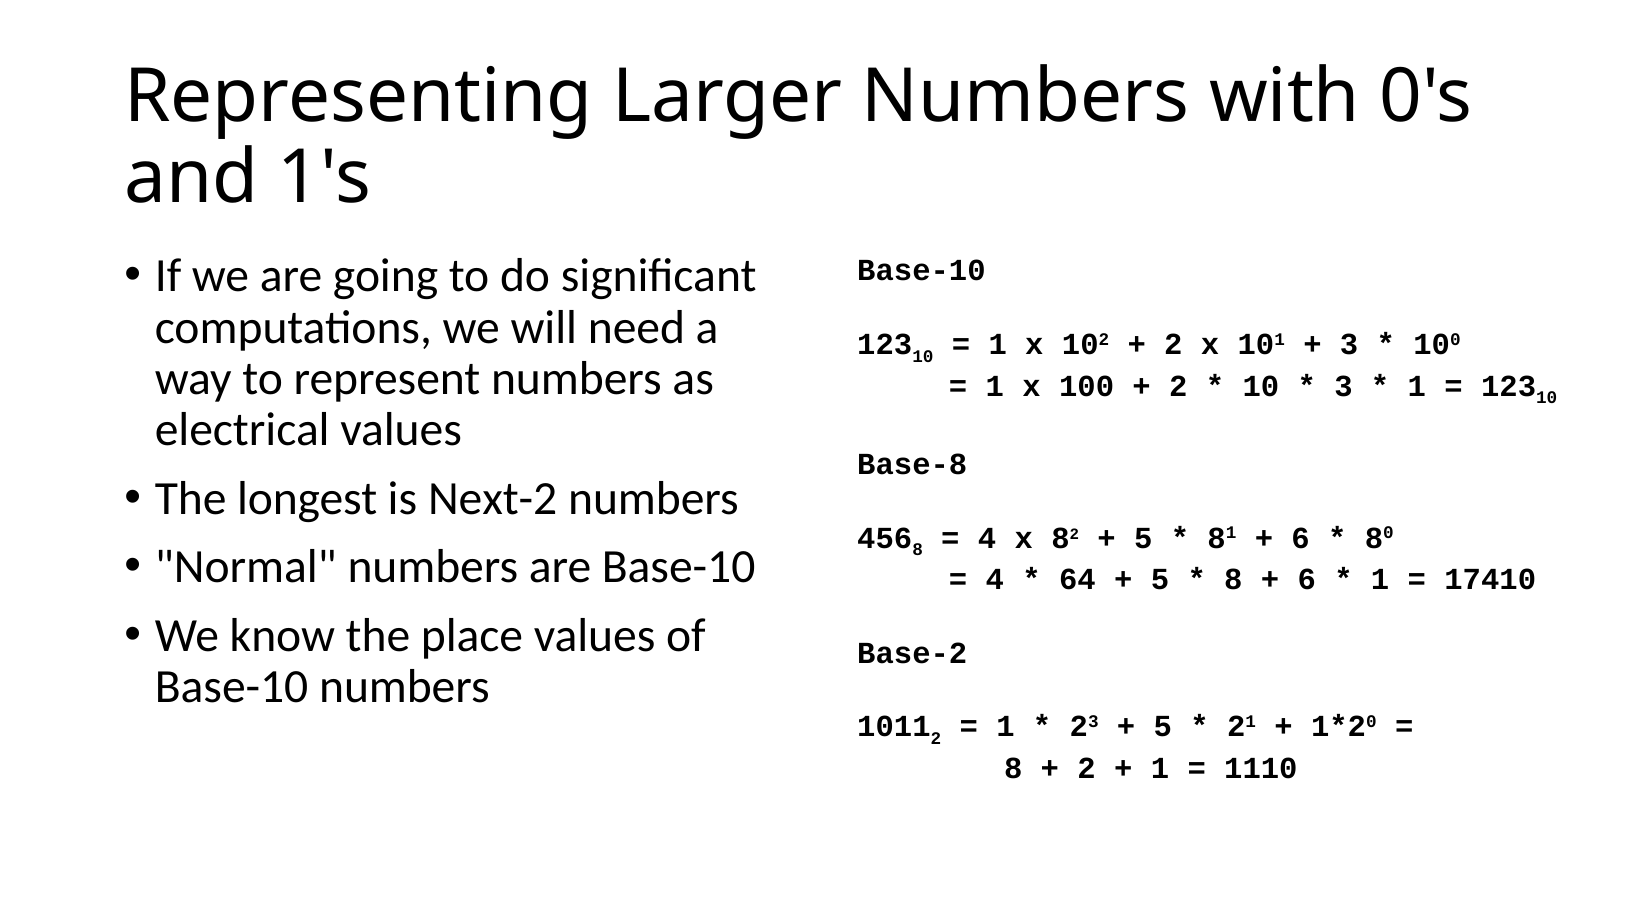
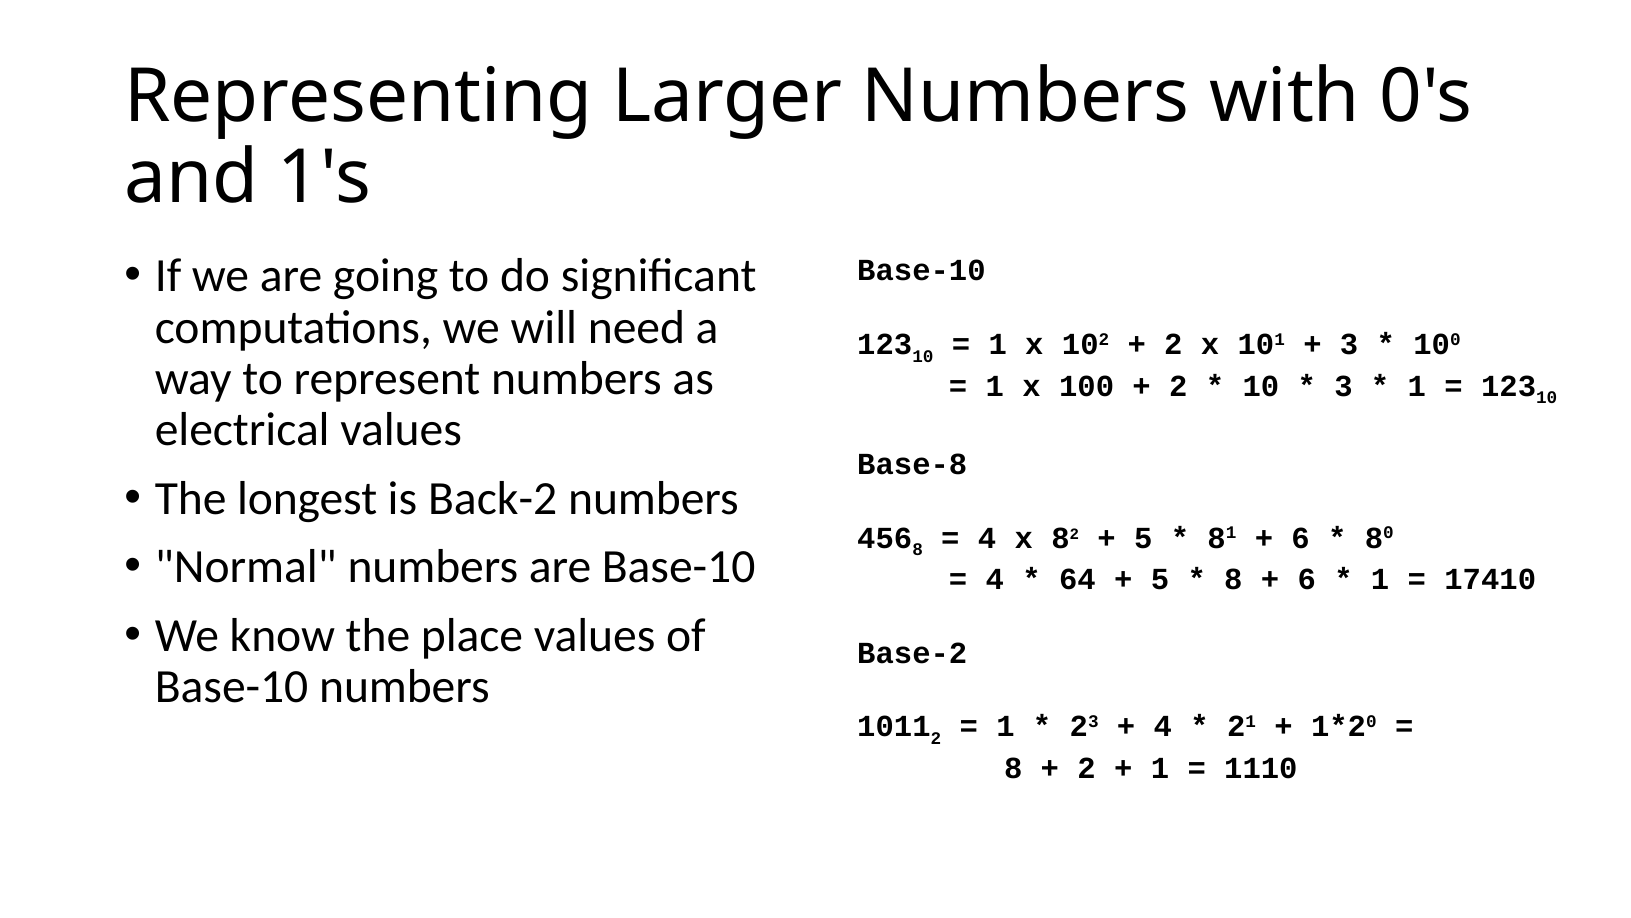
Next-2: Next-2 -> Back-2
5 at (1163, 726): 5 -> 4
